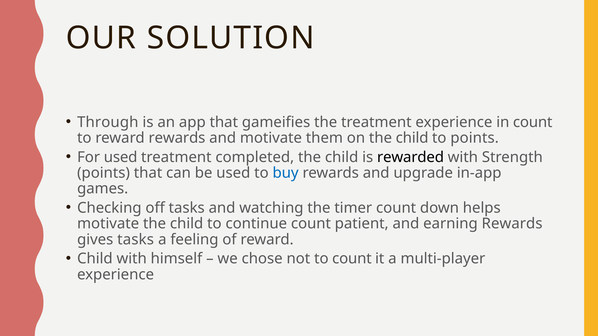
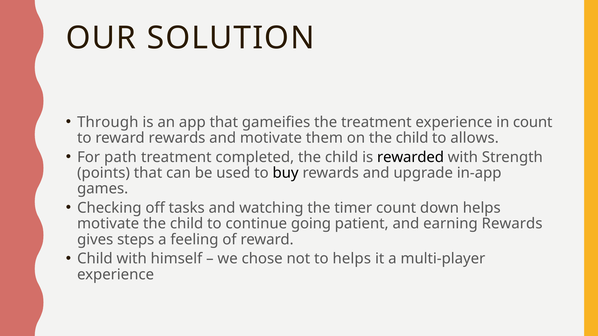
to points: points -> allows
For used: used -> path
buy colour: blue -> black
continue count: count -> going
gives tasks: tasks -> steps
to count: count -> helps
